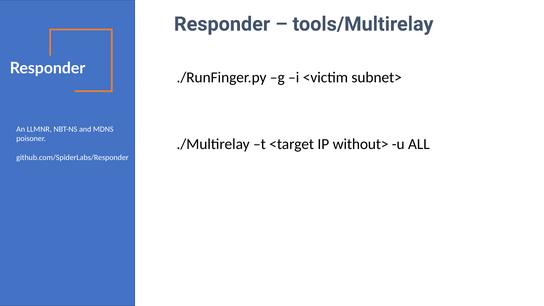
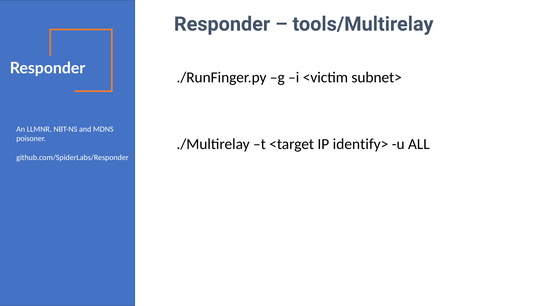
without>: without> -> identify>
